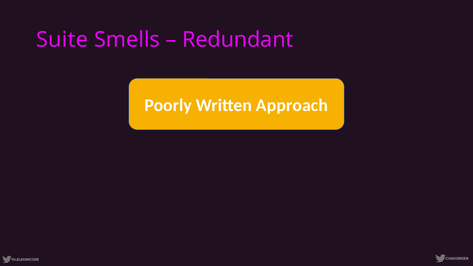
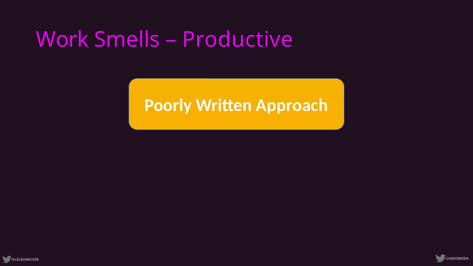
Suite: Suite -> Work
Redundant: Redundant -> Productive
